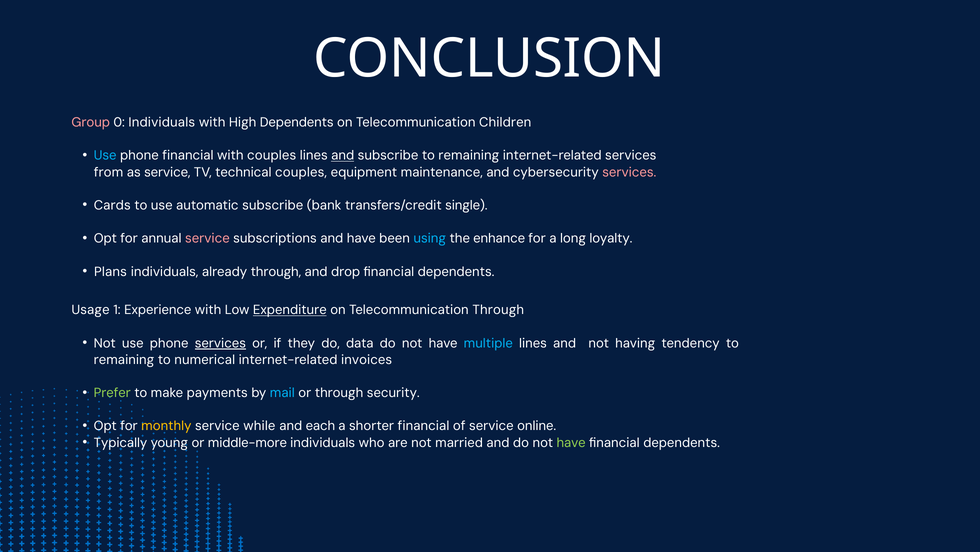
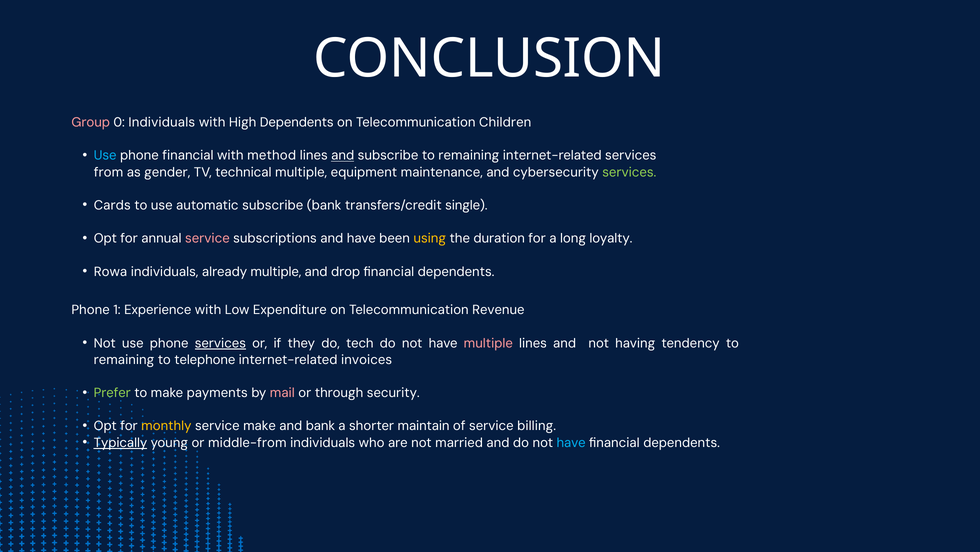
with couples: couples -> method
as service: service -> gender
technical couples: couples -> multiple
services at (629, 172) colour: pink -> light green
using colour: light blue -> yellow
enhance: enhance -> duration
Plans: Plans -> Rowa
already through: through -> multiple
Usage at (91, 310): Usage -> Phone
Expenditure underline: present -> none
Telecommunication Through: Through -> Revenue
data: data -> tech
multiple at (488, 343) colour: light blue -> pink
numerical: numerical -> telephone
mail colour: light blue -> pink
service while: while -> make
and each: each -> bank
shorter financial: financial -> maintain
online: online -> billing
Typically underline: none -> present
middle-more: middle-more -> middle-from
have at (571, 442) colour: light green -> light blue
